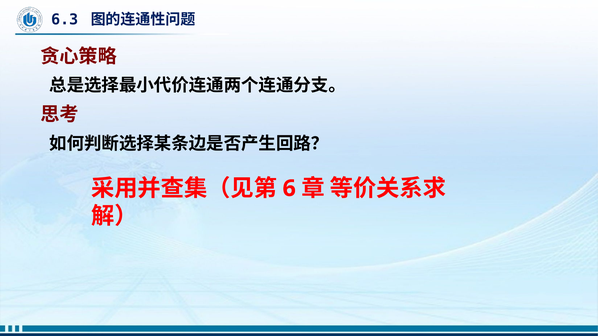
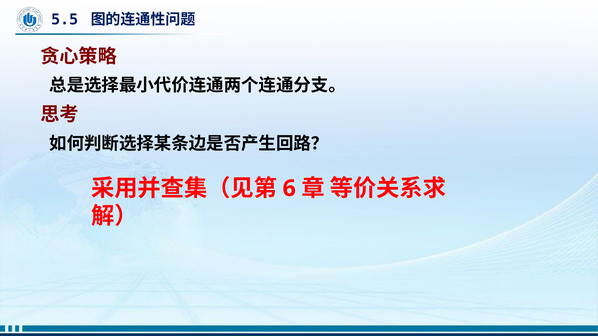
6.3: 6.3 -> 5.5
